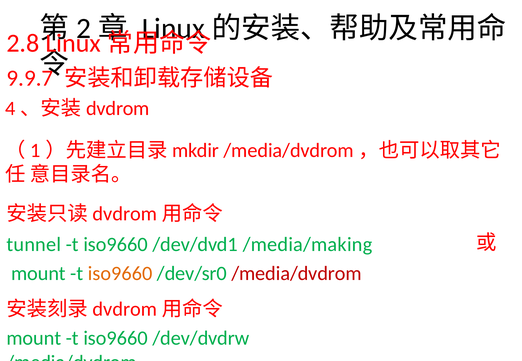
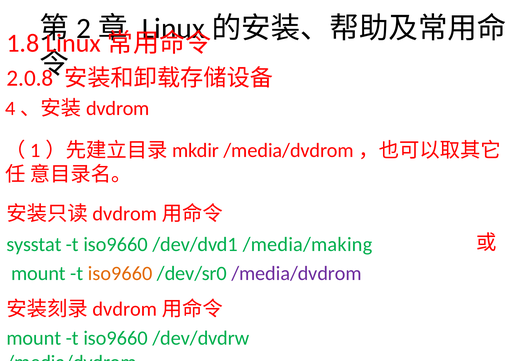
2.8: 2.8 -> 1.8
9.9.7: 9.9.7 -> 2.0.8
tunnel: tunnel -> sysstat
/media/dvdrom at (297, 274) colour: red -> purple
